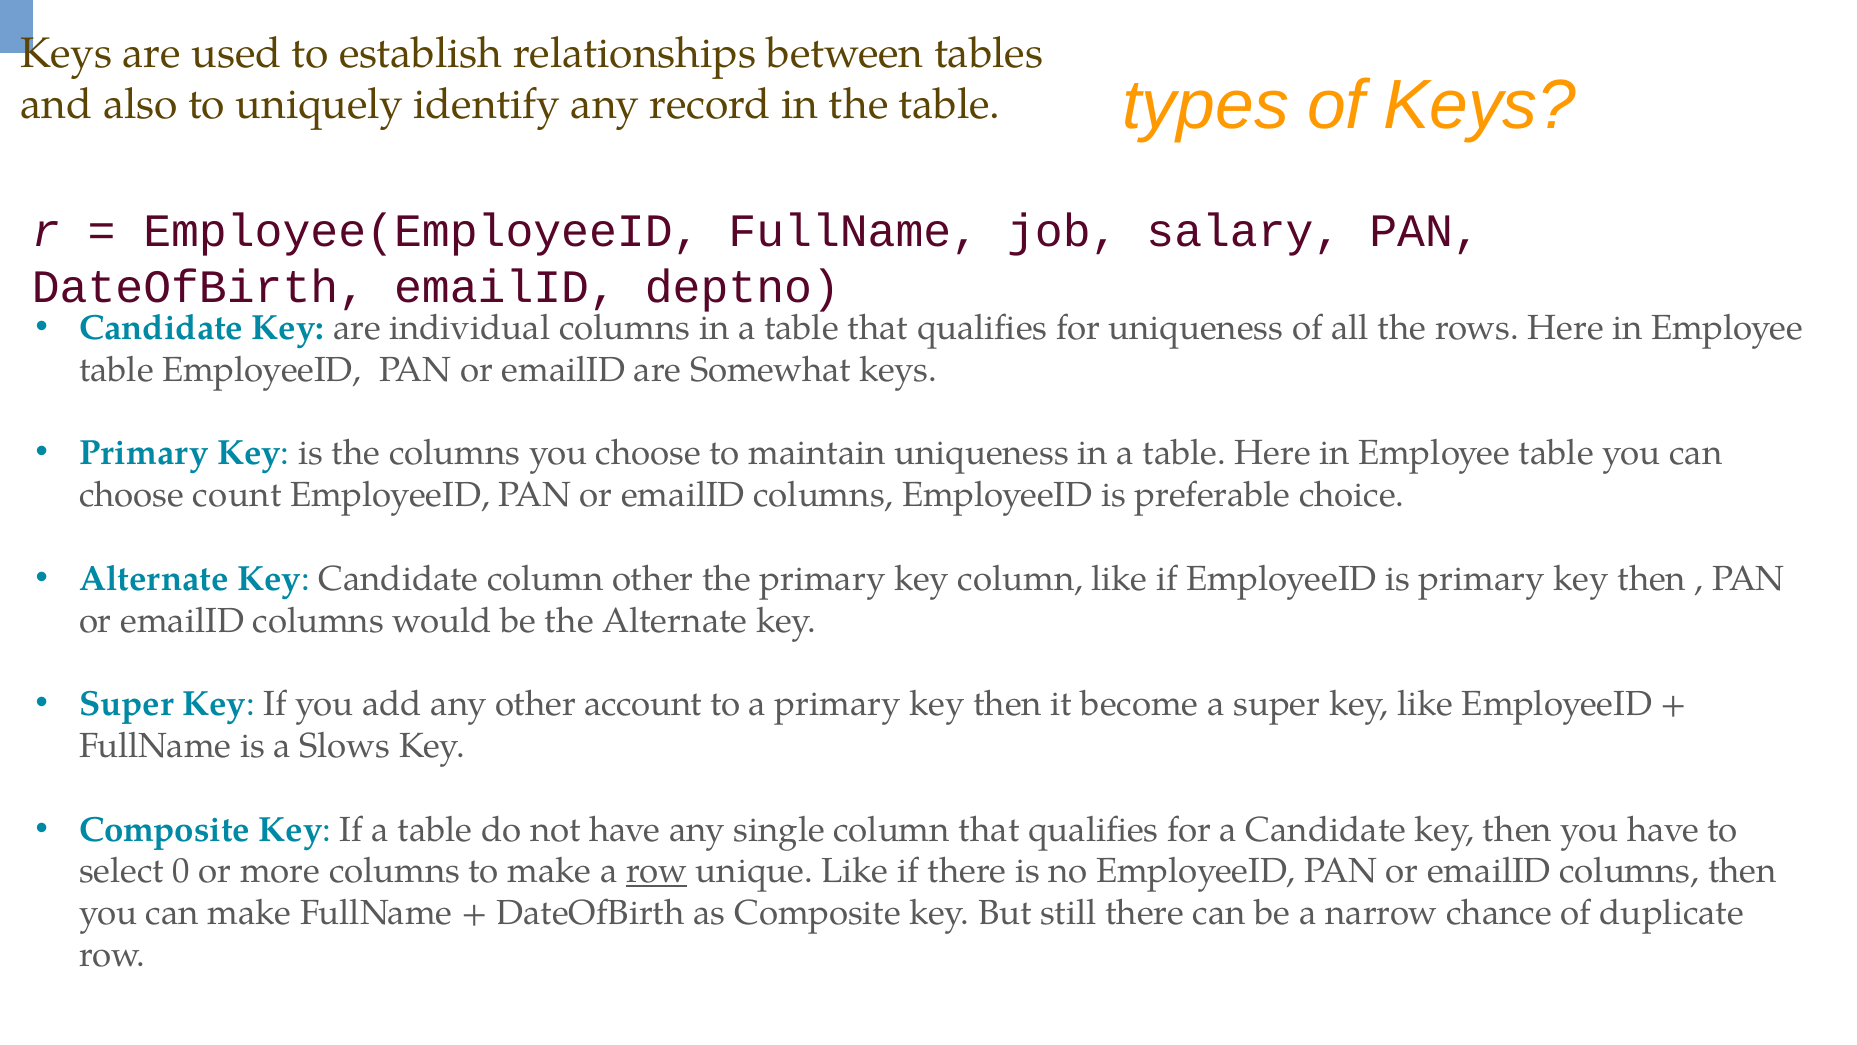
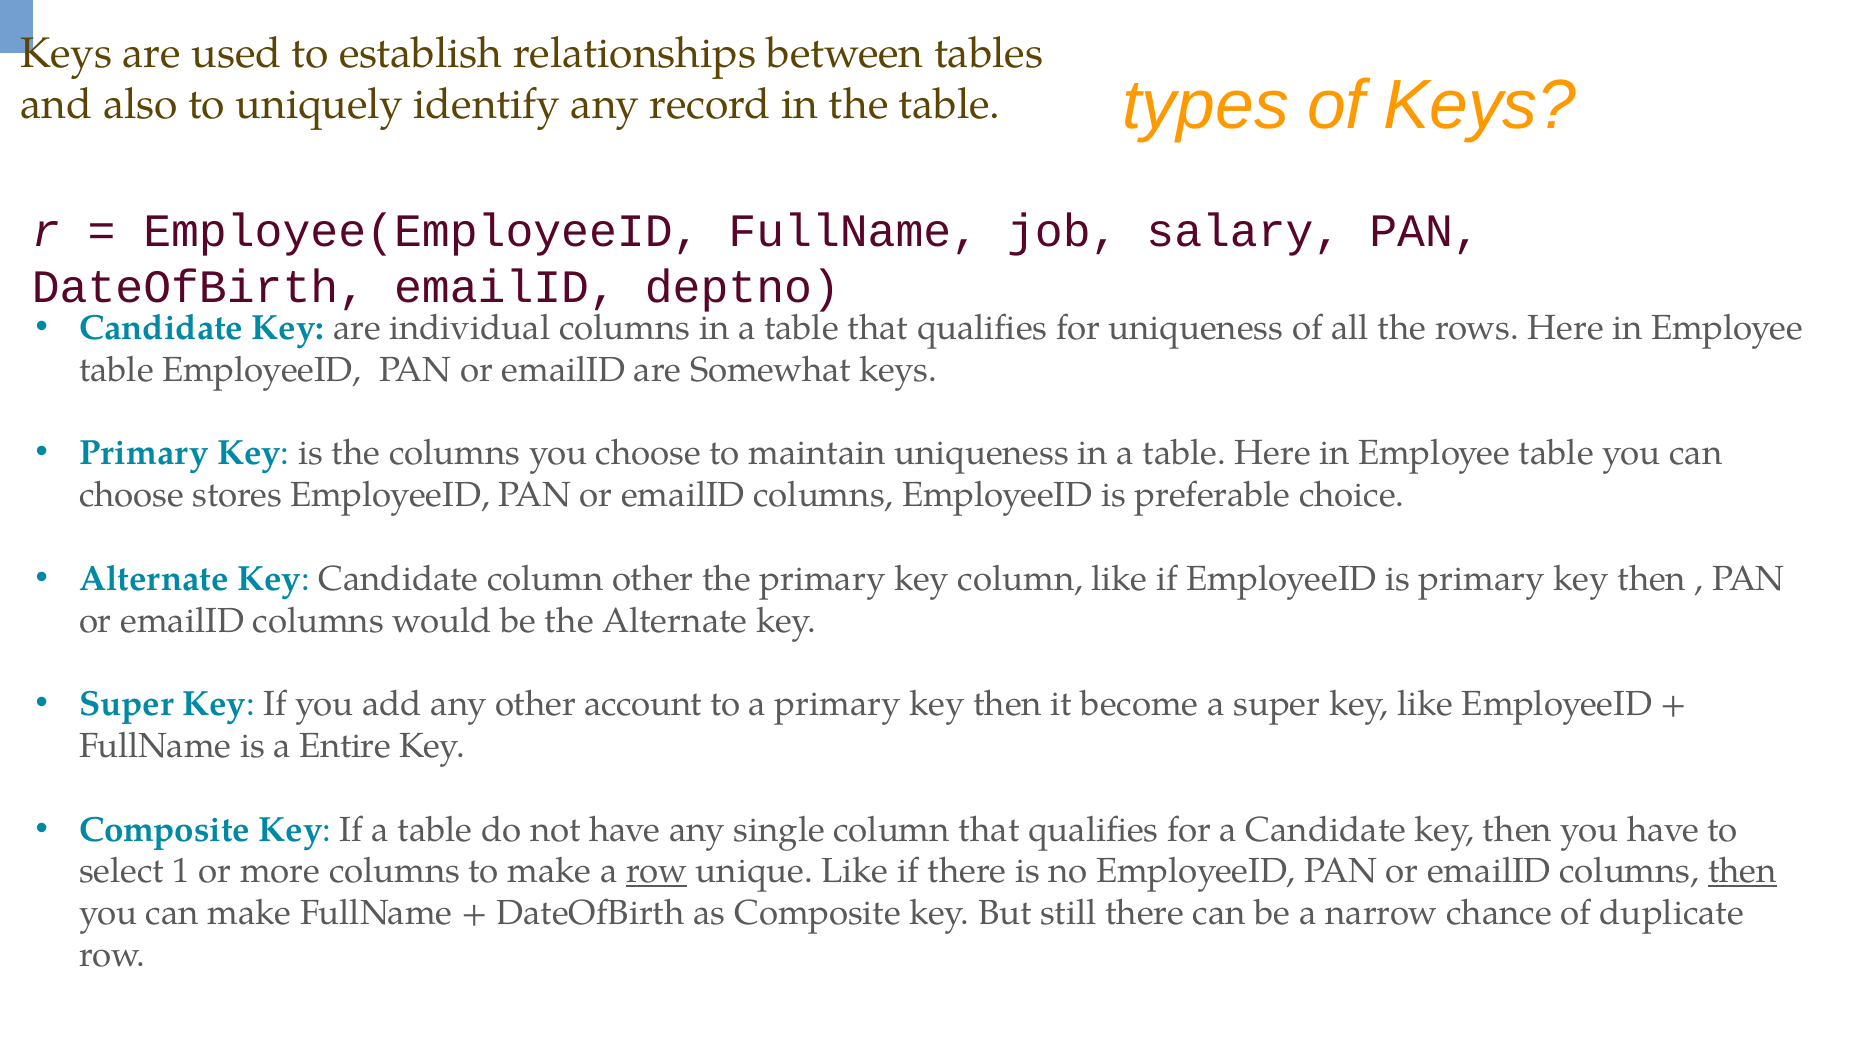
count: count -> stores
Slows: Slows -> Entire
0: 0 -> 1
then at (1743, 871) underline: none -> present
